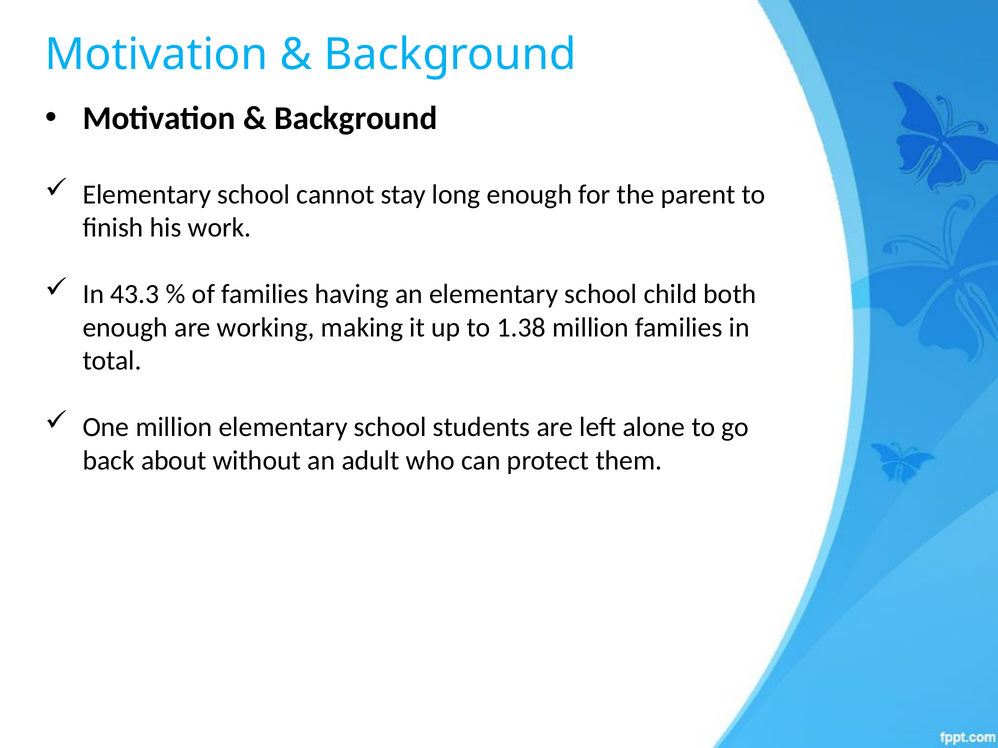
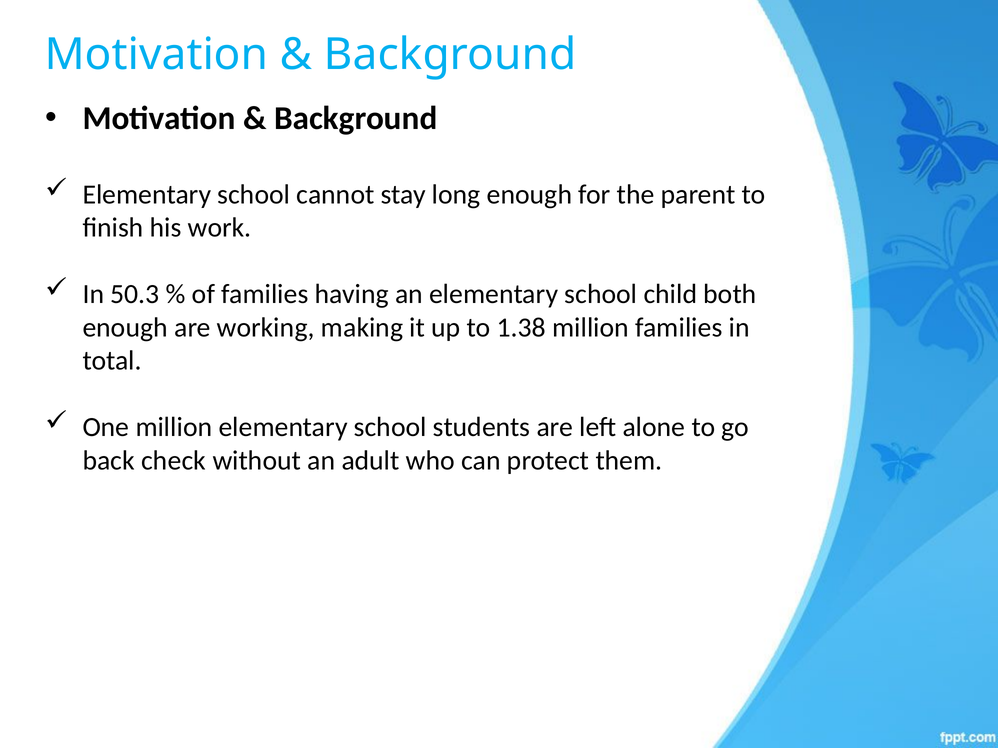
43.3: 43.3 -> 50.3
about: about -> check
